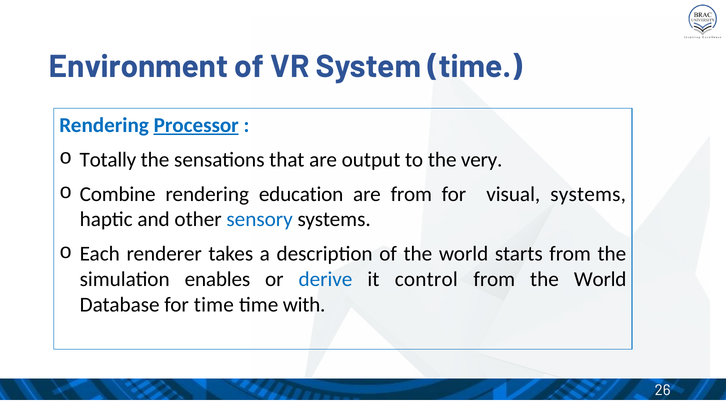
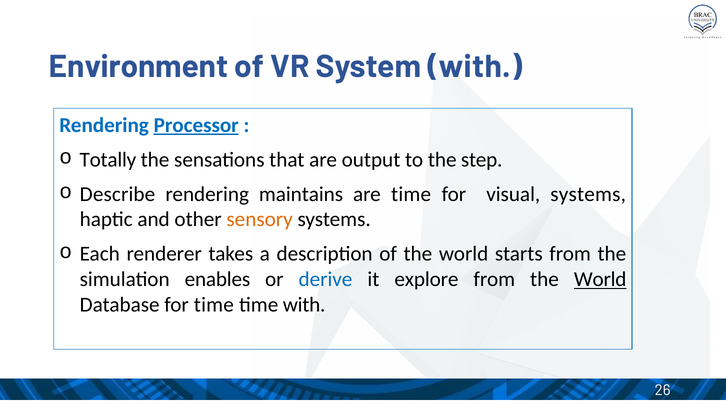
System time: time -> with
very: very -> step
Combine: Combine -> Describe
education: education -> maintains
are from: from -> time
sensory colour: blue -> orange
control: control -> explore
World at (600, 280) underline: none -> present
